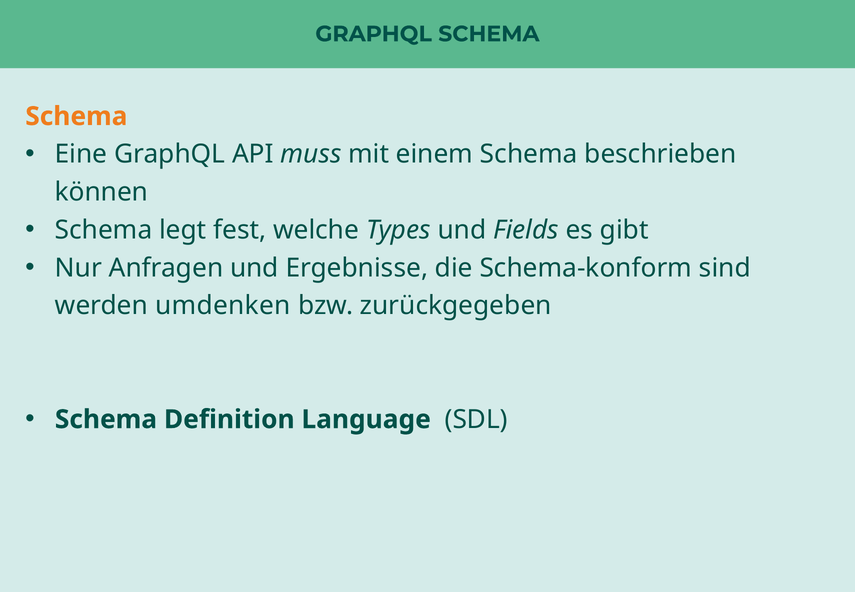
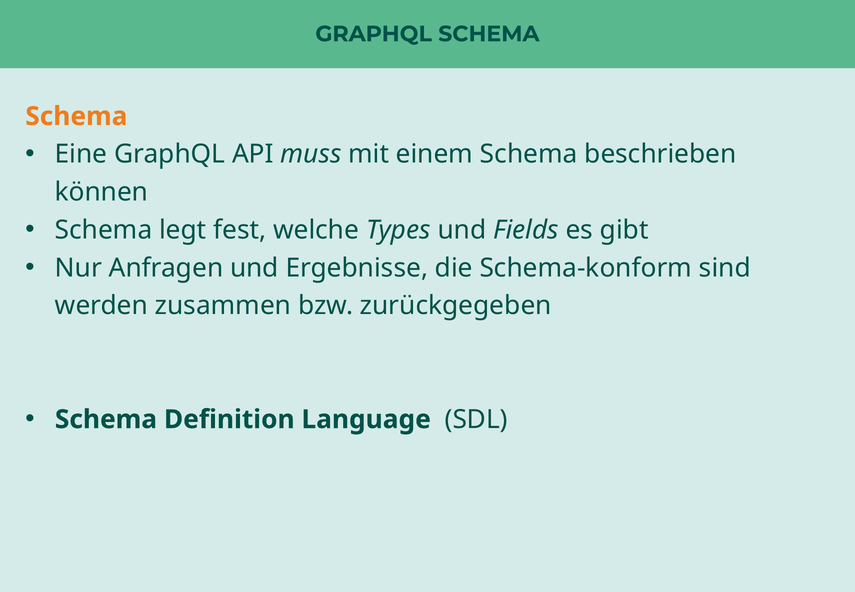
umdenken: umdenken -> zusammen
